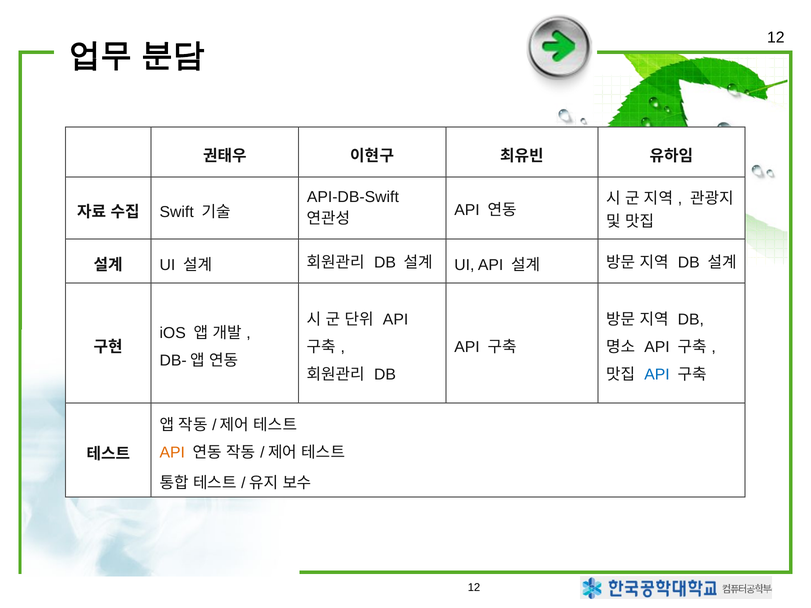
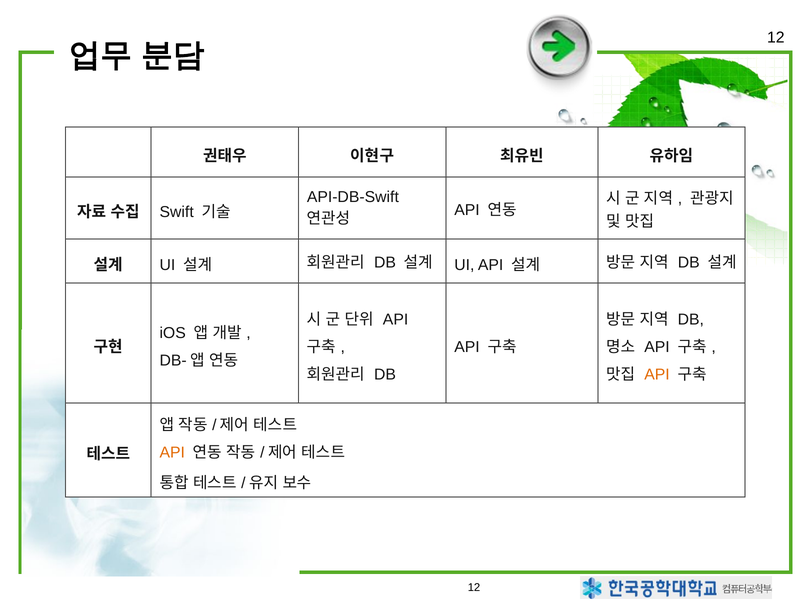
API at (657, 375) colour: blue -> orange
